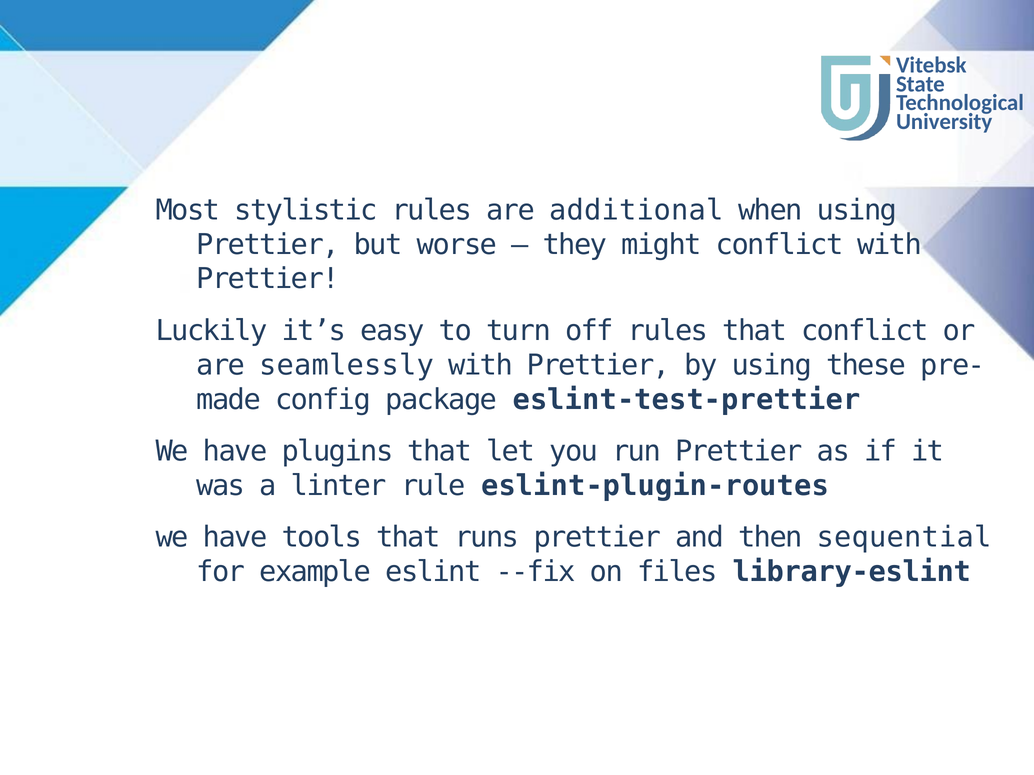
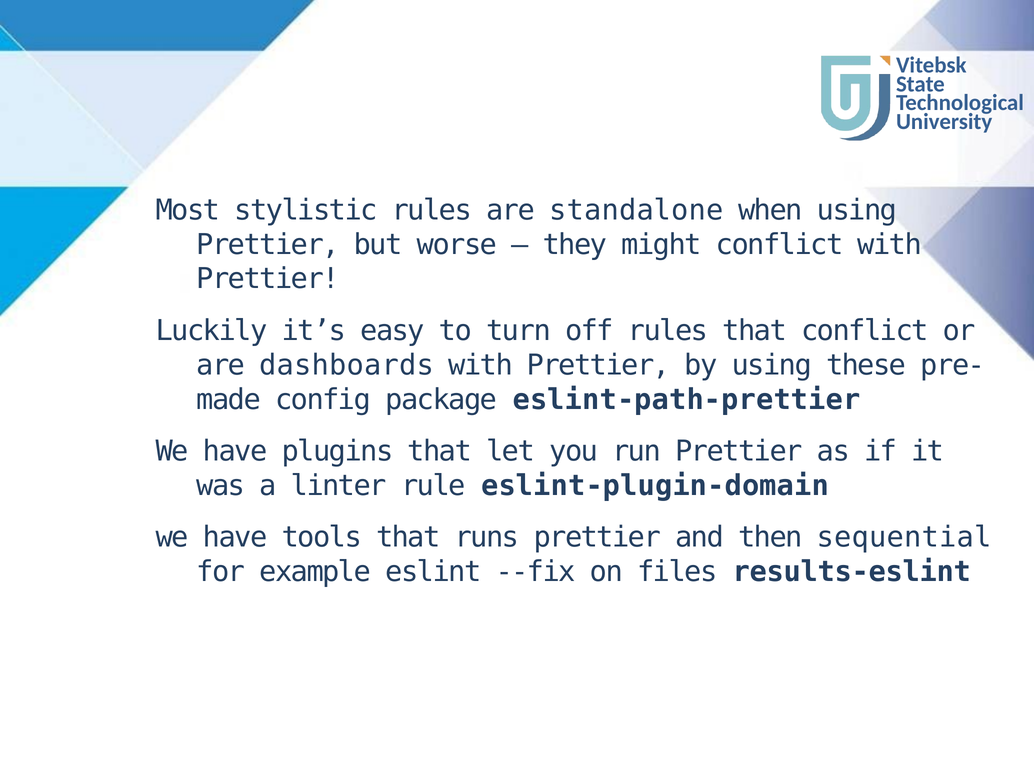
additional: additional -> standalone
seamlessly: seamlessly -> dashboards
eslint-test-prettier: eslint-test-prettier -> eslint-path-prettier
eslint-plugin-routes: eslint-plugin-routes -> eslint-plugin-domain
library-eslint: library-eslint -> results-eslint
